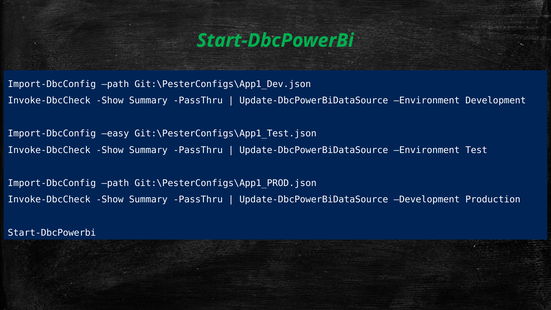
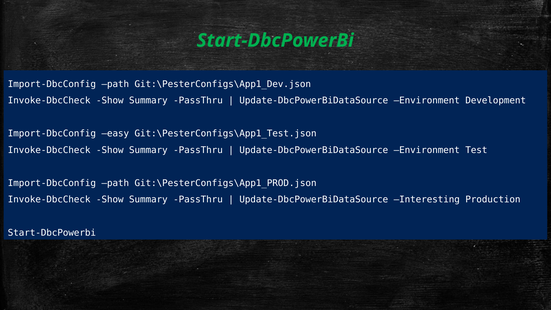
Update-DbcPowerBiDataSource Development: Development -> Interesting
